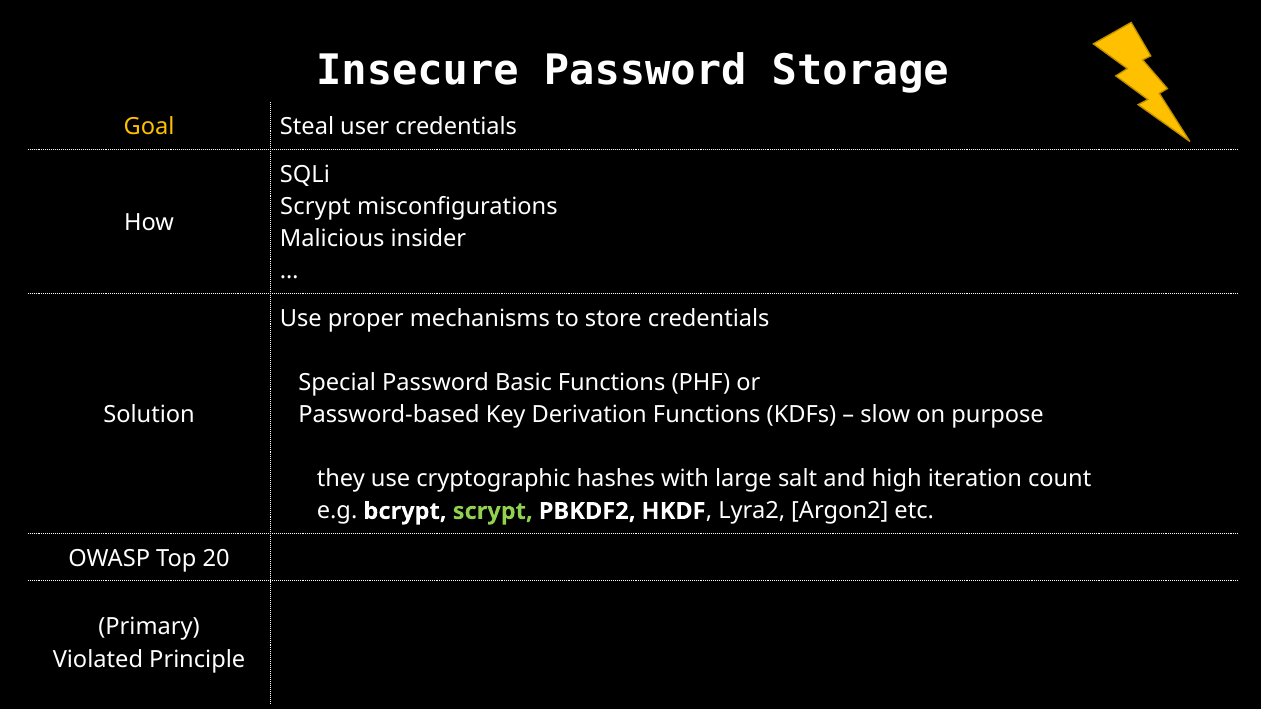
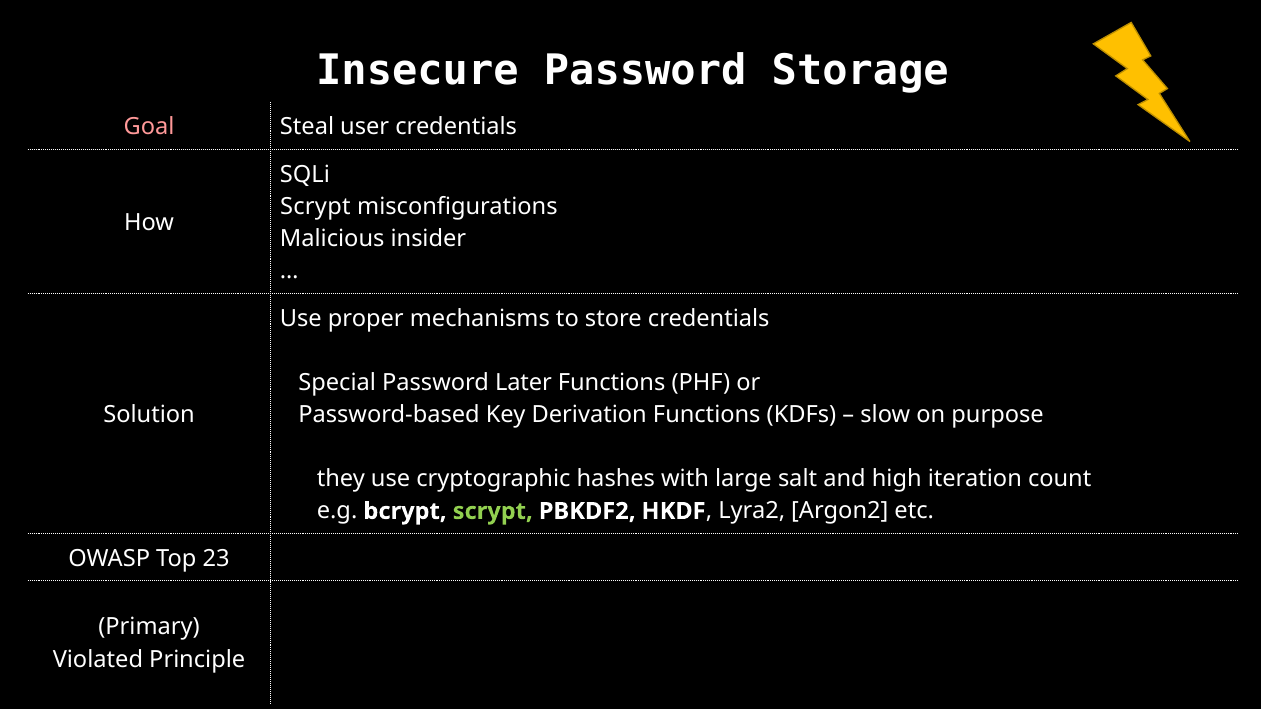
Goal colour: yellow -> pink
Basic: Basic -> Later
20: 20 -> 23
